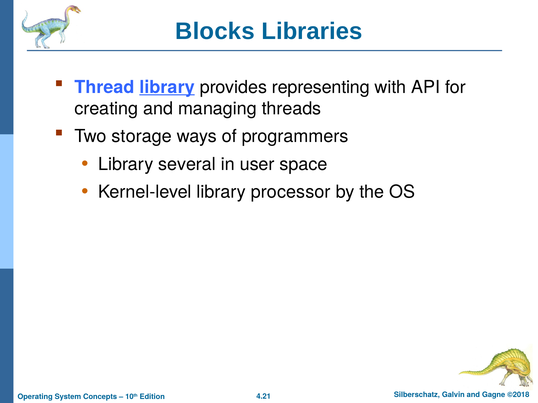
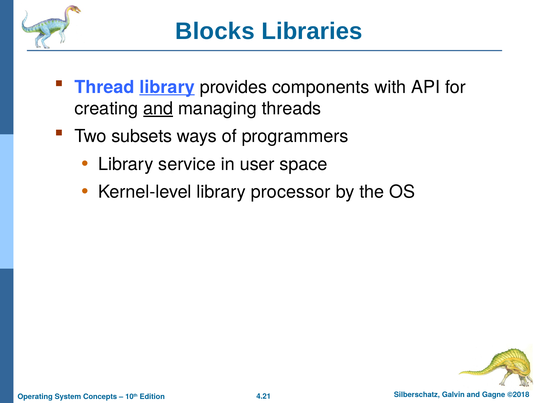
representing: representing -> components
and at (158, 109) underline: none -> present
storage: storage -> subsets
several: several -> service
